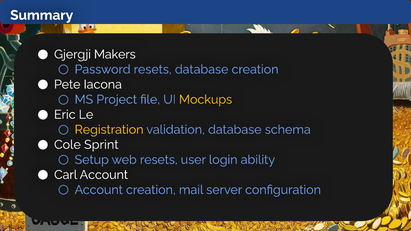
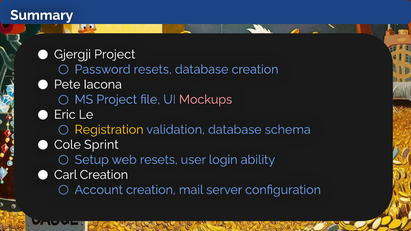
Gjergji Makers: Makers -> Project
Mockups colour: yellow -> pink
Carl Account: Account -> Creation
